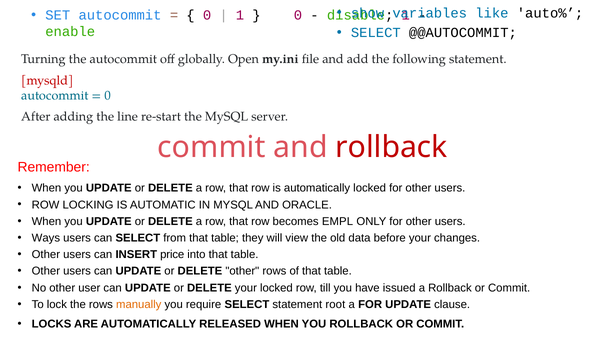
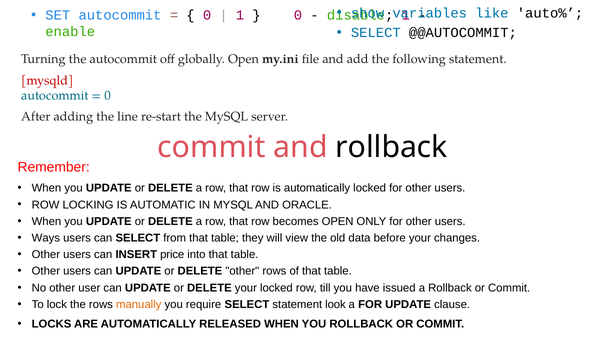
rollback at (391, 147) colour: red -> black
becomes EMPL: EMPL -> OPEN
root: root -> look
